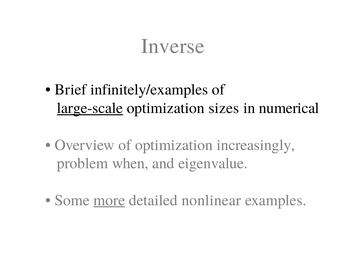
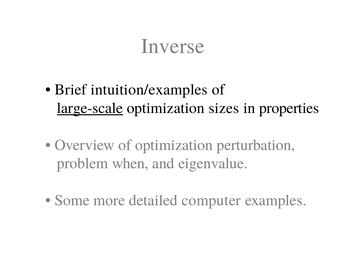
infinitely/examples: infinitely/examples -> intuition/examples
numerical: numerical -> properties
increasingly: increasingly -> perturbation
more underline: present -> none
nonlinear: nonlinear -> computer
